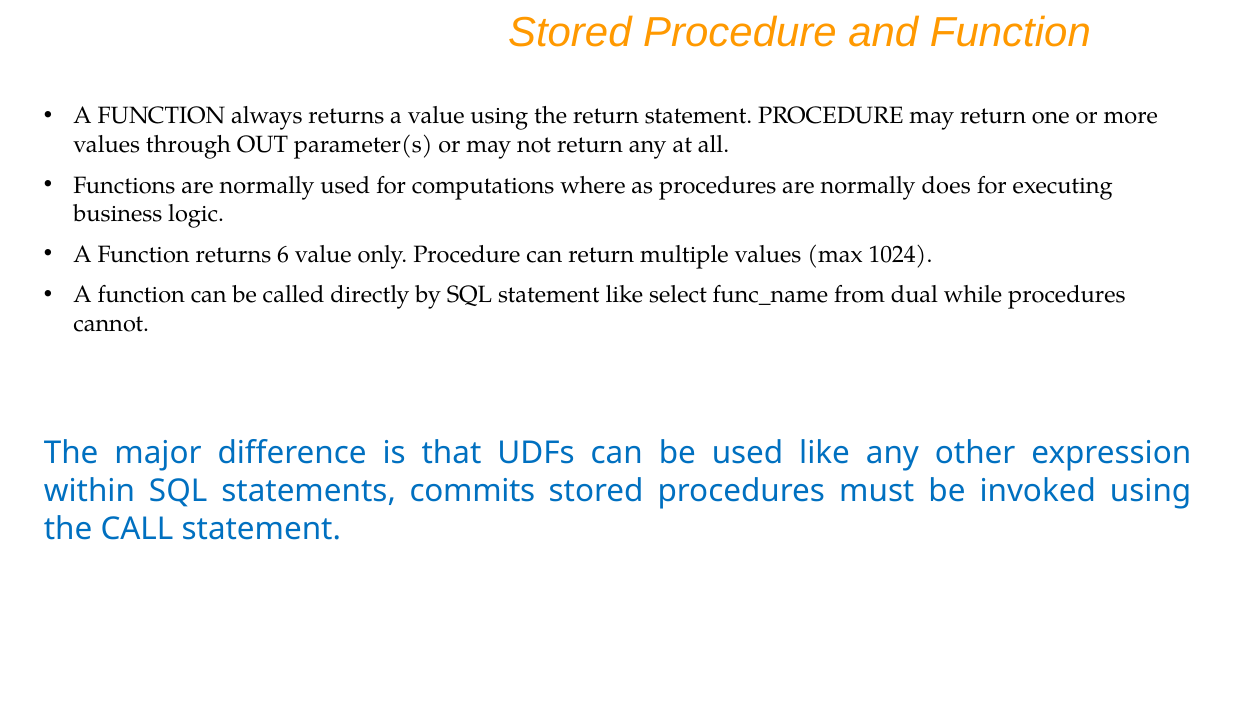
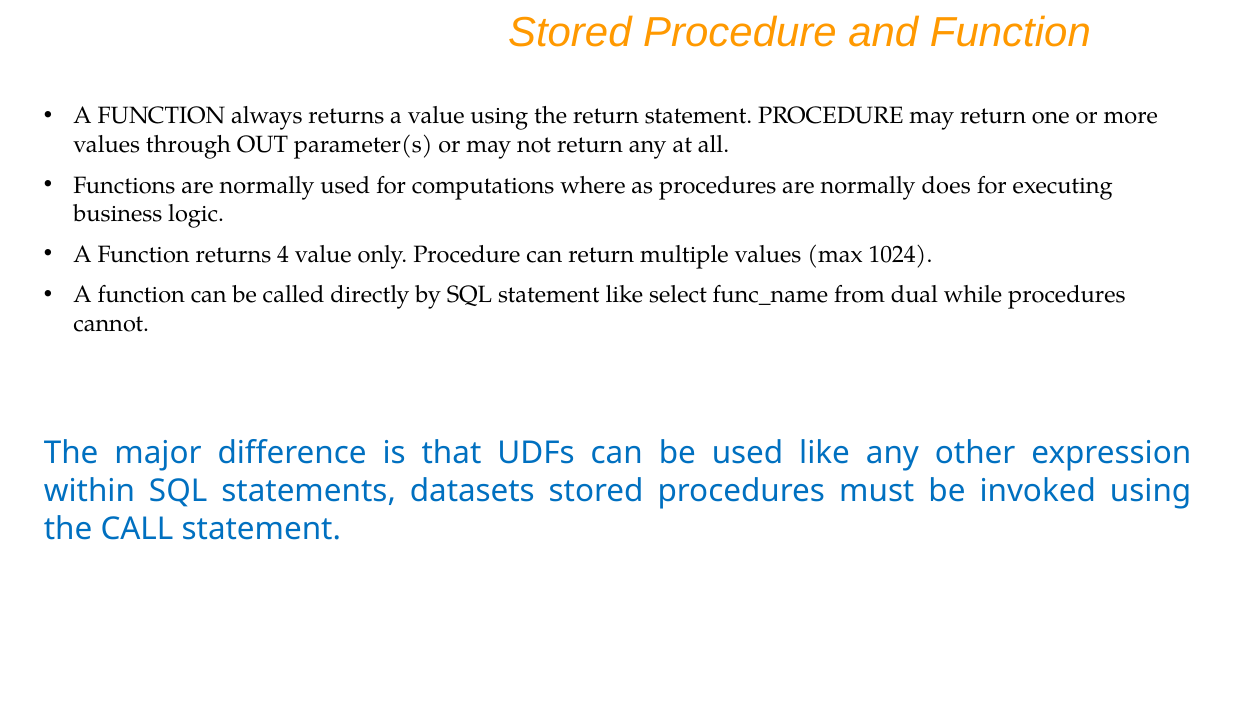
6: 6 -> 4
commits: commits -> datasets
